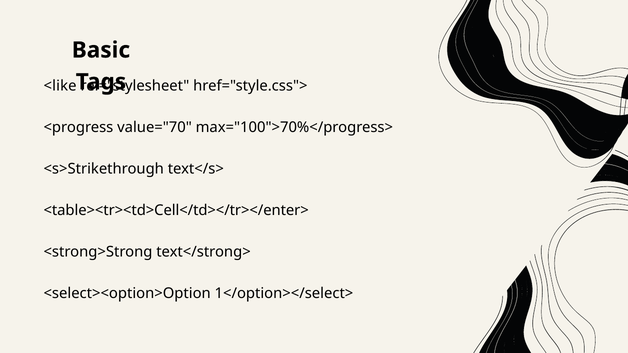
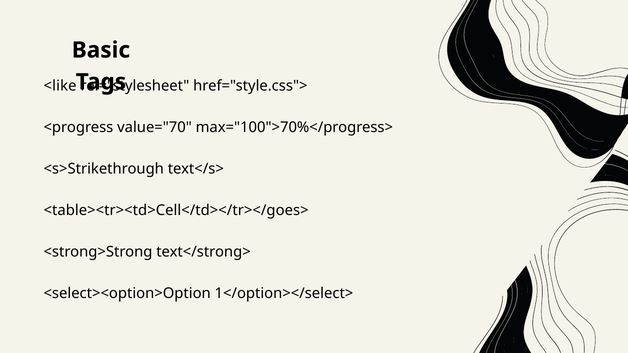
<table><tr><td>Cell</td></tr></enter>: <table><tr><td>Cell</td></tr></enter> -> <table><tr><td>Cell</td></tr></goes>
